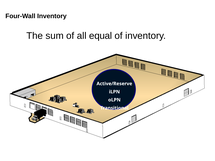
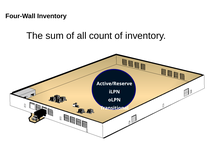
equal: equal -> count
